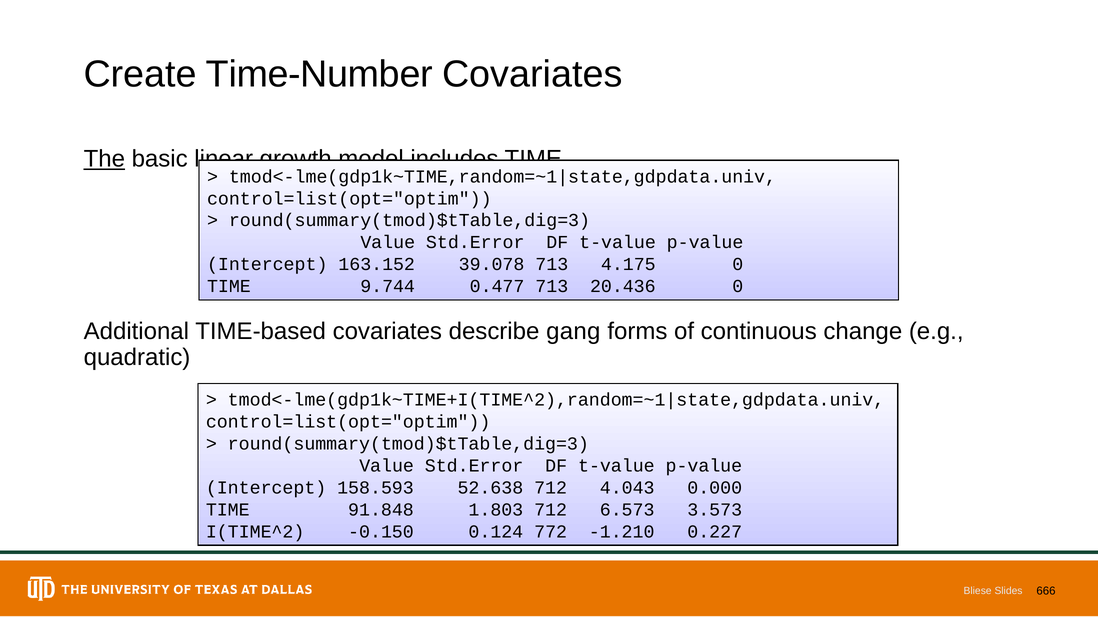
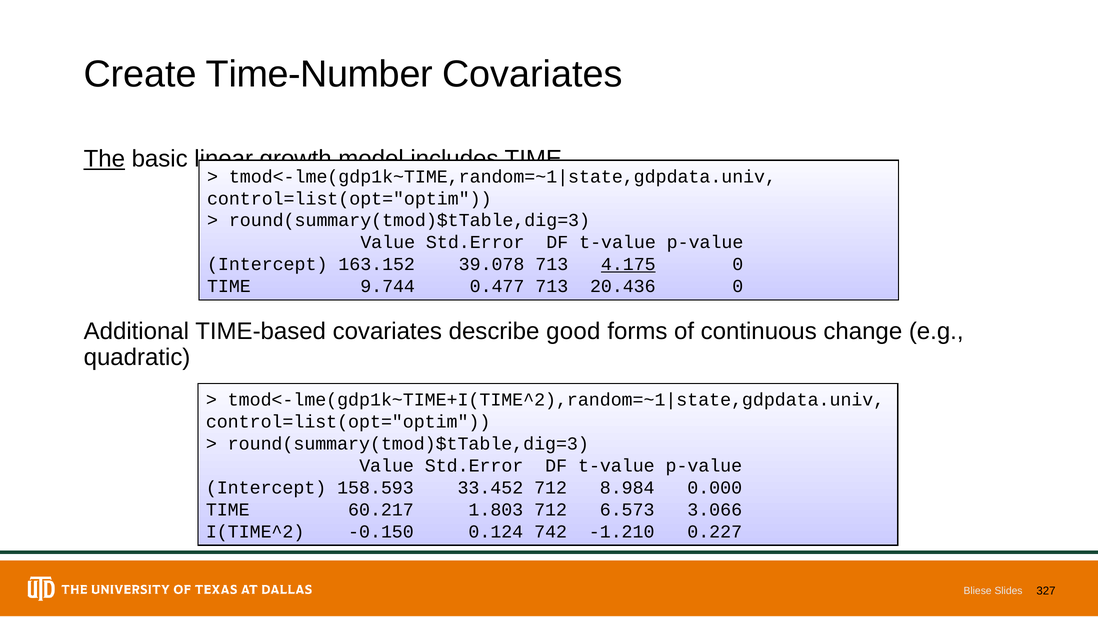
4.175 underline: none -> present
gang: gang -> good
52.638: 52.638 -> 33.452
4.043: 4.043 -> 8.984
91.848: 91.848 -> 60.217
3.573: 3.573 -> 3.066
772: 772 -> 742
666: 666 -> 327
